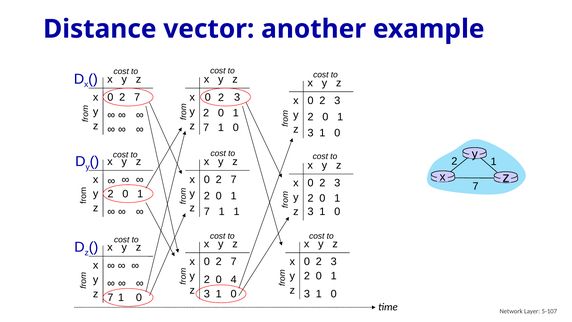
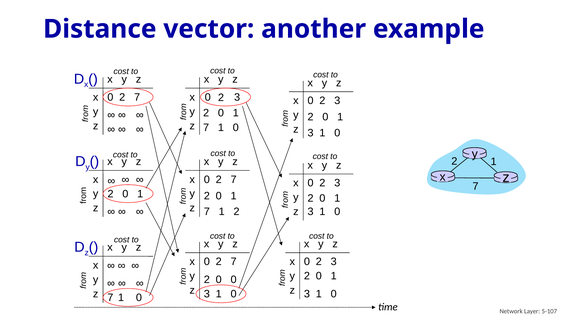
7 1 1: 1 -> 2
0 4: 4 -> 0
